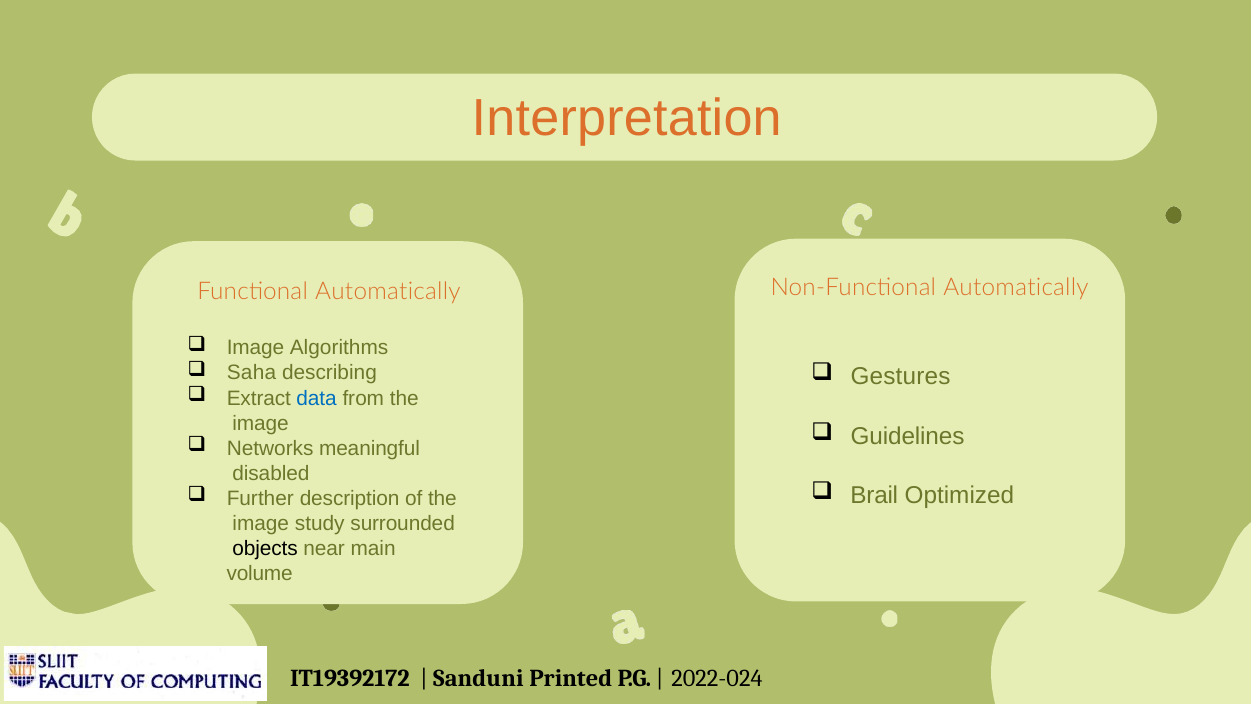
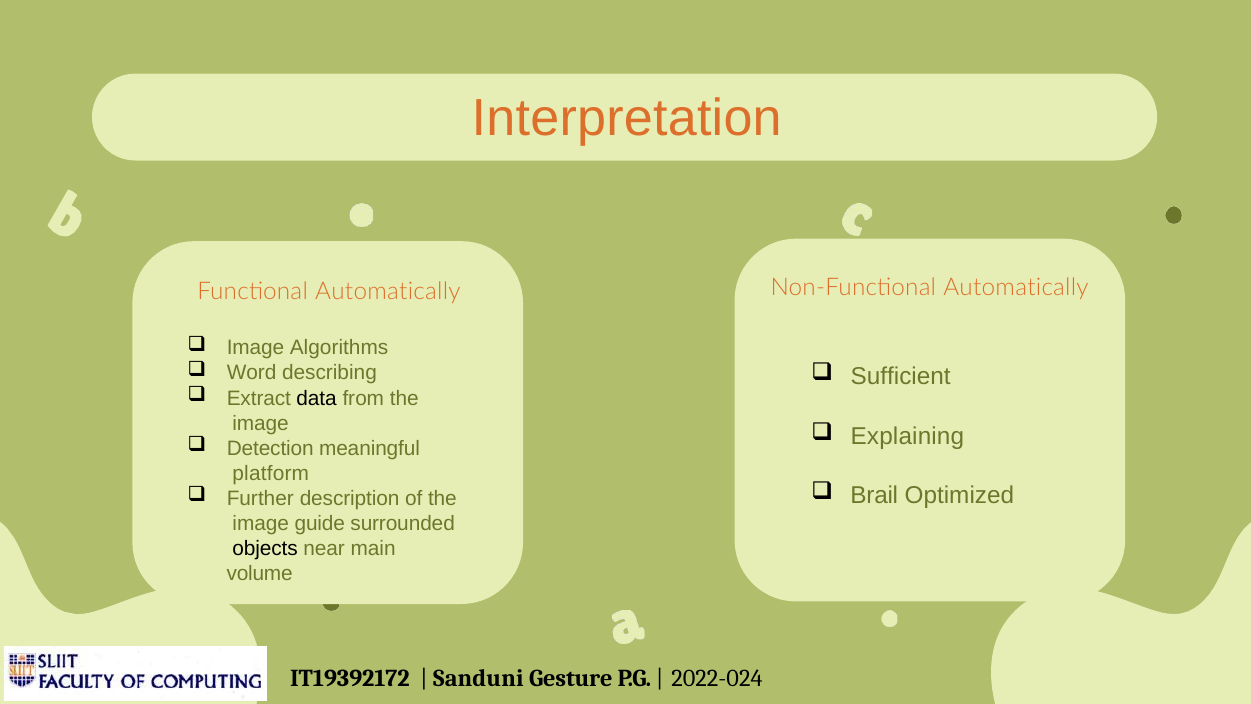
Saha: Saha -> Word
Gestures: Gestures -> Sufficient
data colour: blue -> black
Guidelines: Guidelines -> Explaining
Networks: Networks -> Detection
disabled: disabled -> platform
study: study -> guide
Printed: Printed -> Gesture
